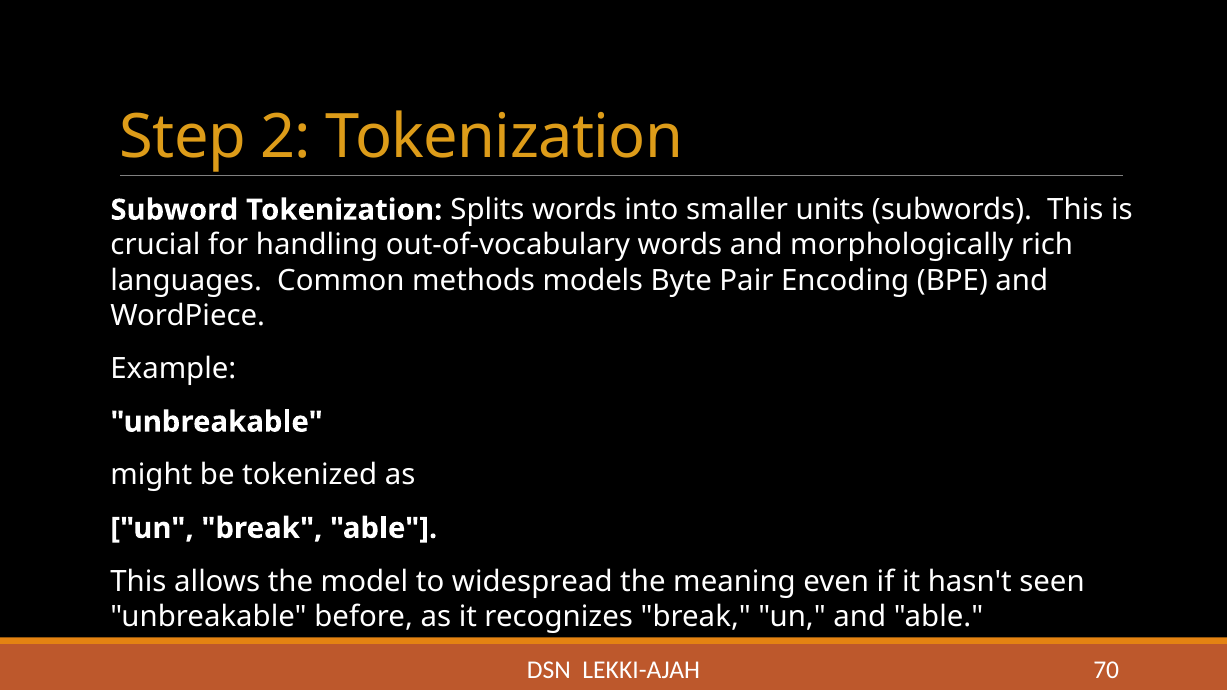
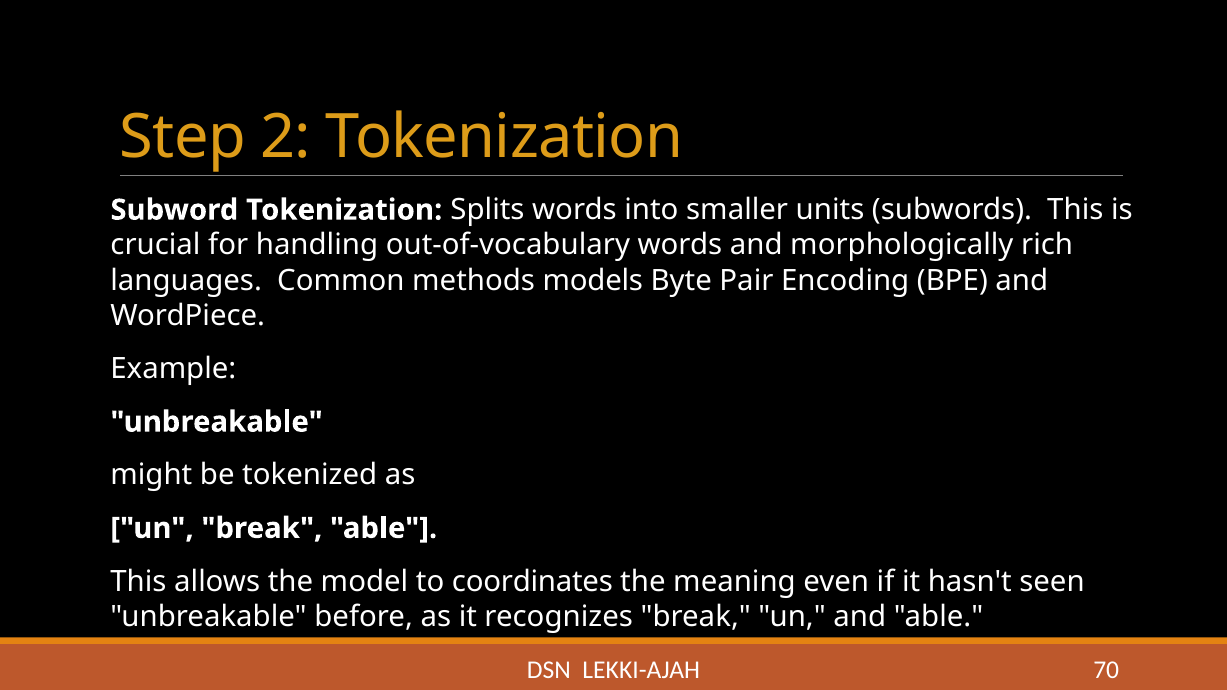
widespread: widespread -> coordinates
